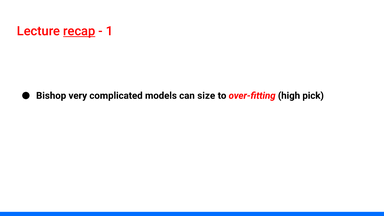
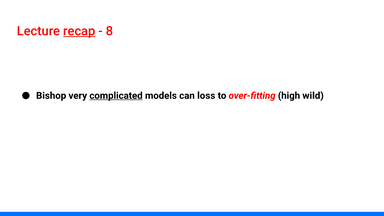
1: 1 -> 8
complicated underline: none -> present
size: size -> loss
pick: pick -> wild
